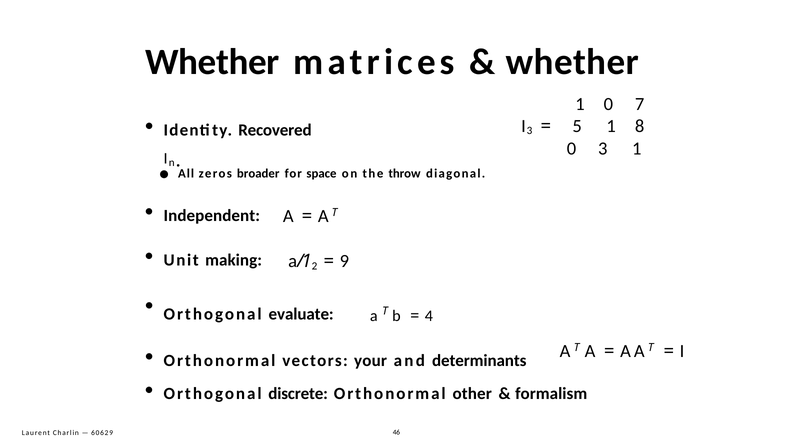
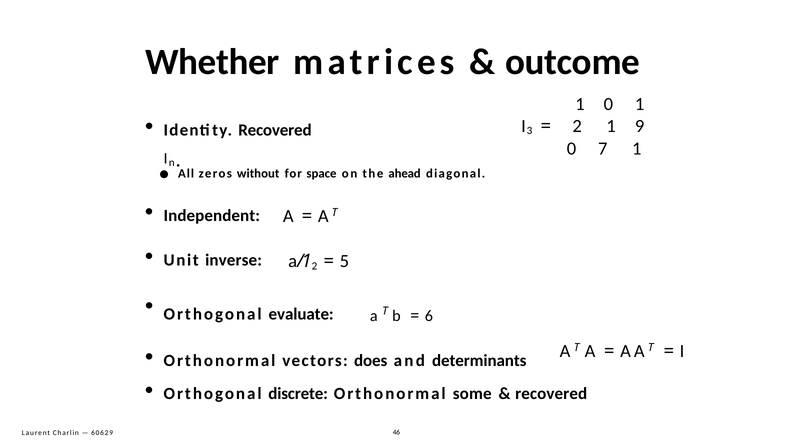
whether at (572, 62): whether -> outcome
0 7: 7 -> 1
5 at (577, 126): 5 -> 2
8: 8 -> 9
0 3: 3 -> 7
broader: broader -> without
throw: throw -> ahead
making: making -> inverse
9: 9 -> 5
4: 4 -> 6
your: your -> does
other: other -> some
formalism at (551, 394): formalism -> recovered
